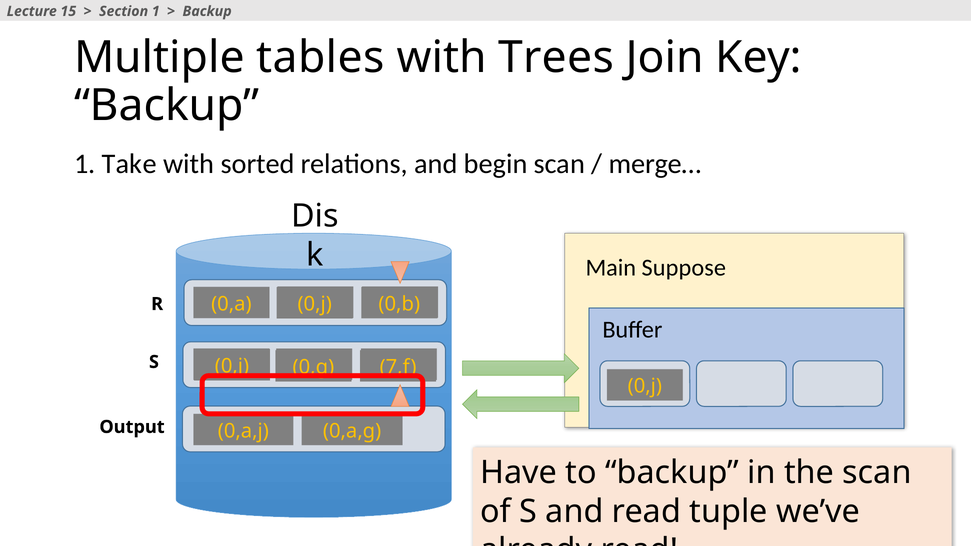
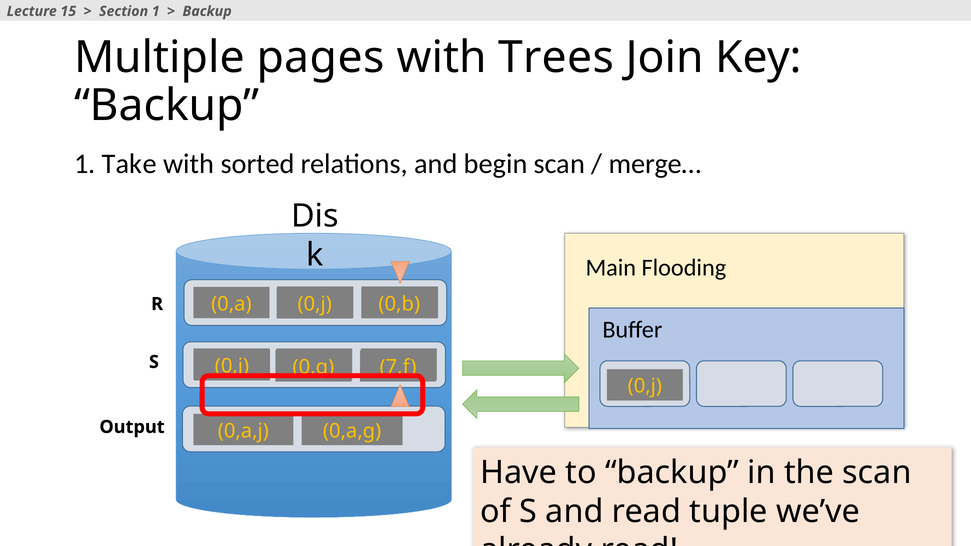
tables: tables -> pages
Suppose: Suppose -> Flooding
